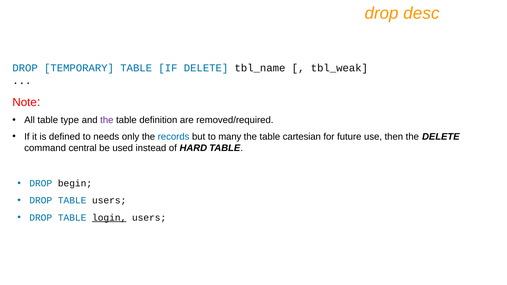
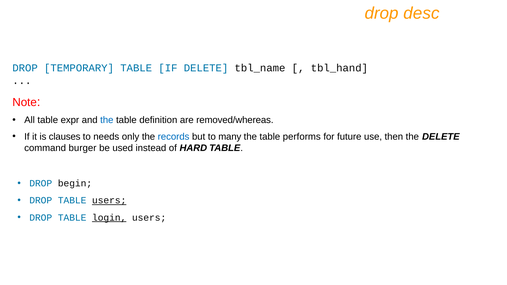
tbl_weak: tbl_weak -> tbl_hand
type: type -> expr
the at (107, 120) colour: purple -> blue
removed/required: removed/required -> removed/whereas
defined: defined -> clauses
cartesian: cartesian -> performs
central: central -> burger
users at (109, 201) underline: none -> present
